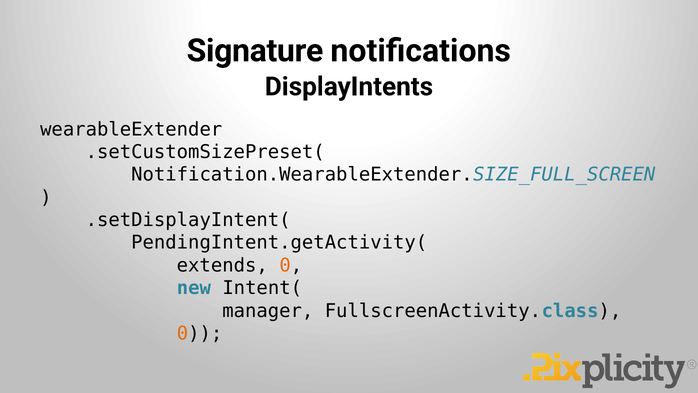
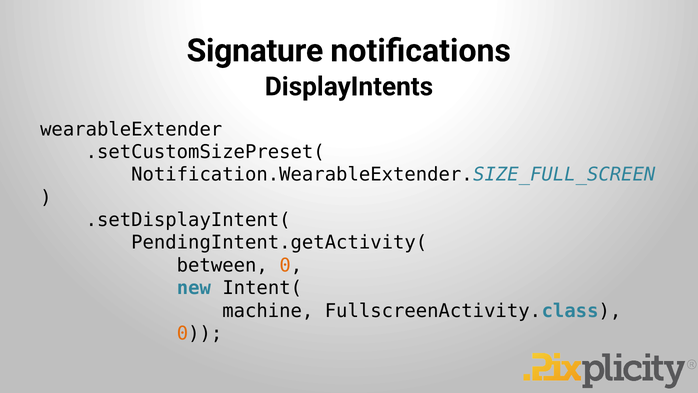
extends: extends -> between
manager: manager -> machine
